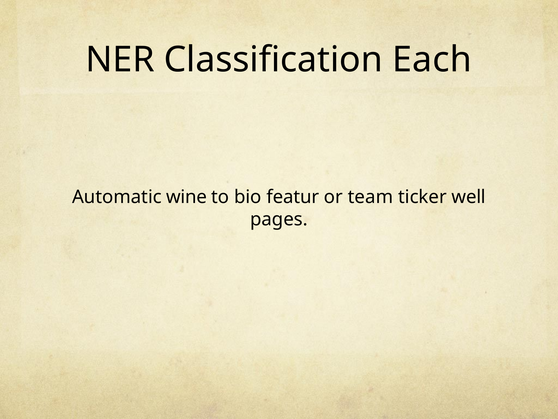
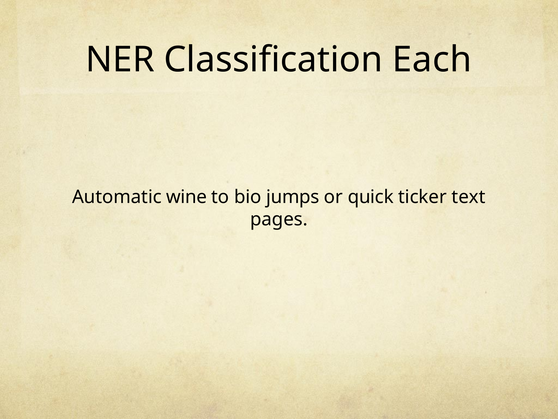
featur: featur -> jumps
team: team -> quick
well: well -> text
